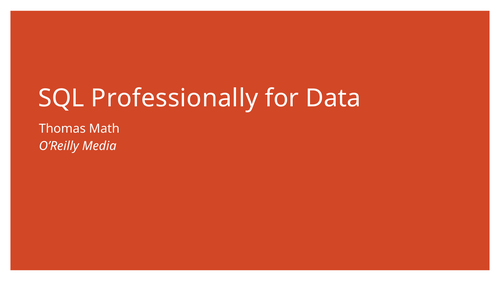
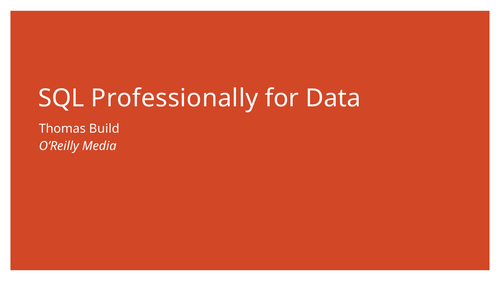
Math: Math -> Build
